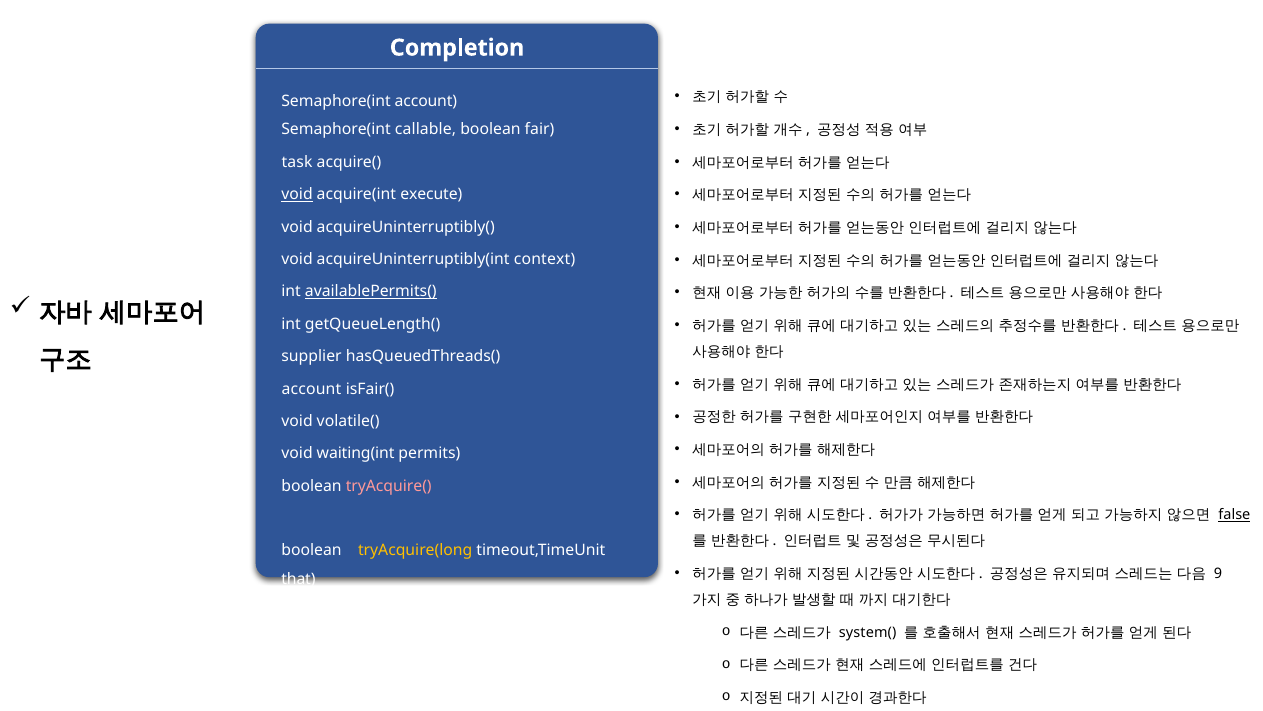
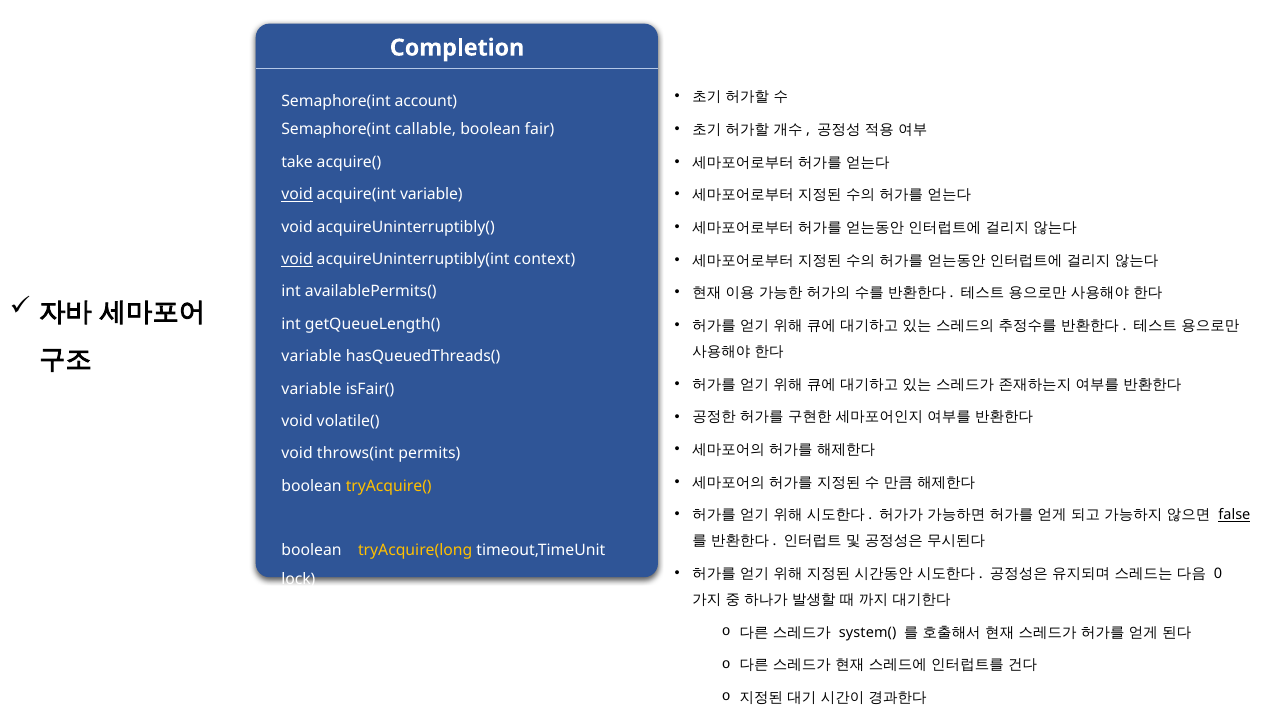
task: task -> take
acquire(int execute: execute -> variable
void at (297, 259) underline: none -> present
availablePermits( underline: present -> none
supplier at (312, 356): supplier -> variable
account at (311, 388): account -> variable
waiting(int: waiting(int -> throws(int
tryAcquire( colour: pink -> yellow
9: 9 -> 0
that: that -> lock
